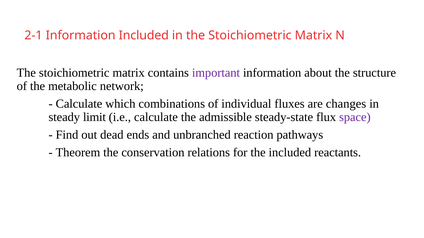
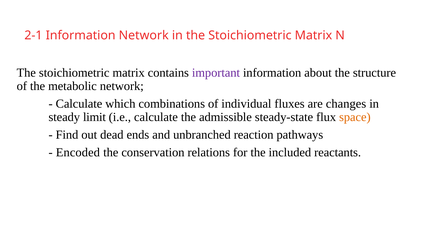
Information Included: Included -> Network
space colour: purple -> orange
Theorem: Theorem -> Encoded
